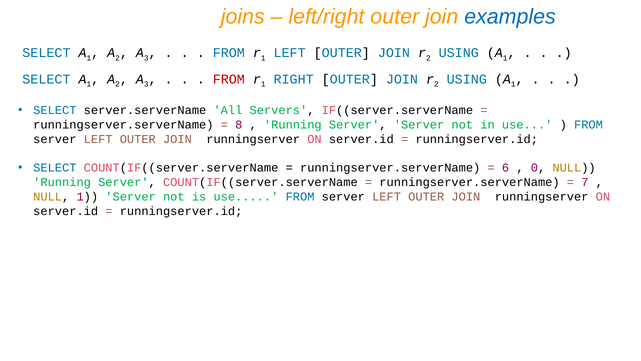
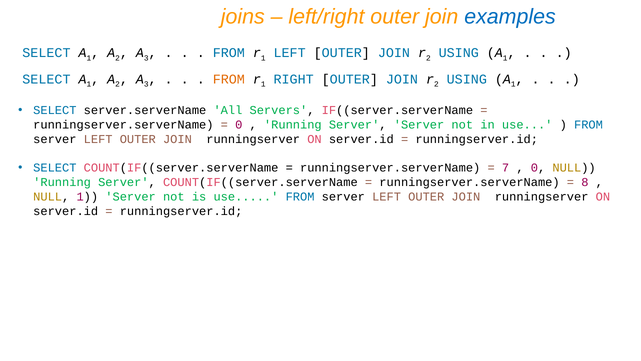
FROM at (229, 79) colour: red -> orange
8 at (239, 124): 8 -> 0
6: 6 -> 7
7: 7 -> 8
